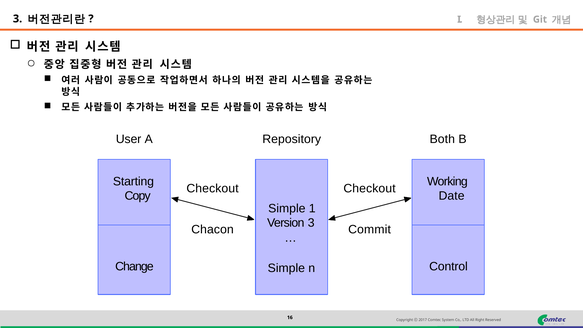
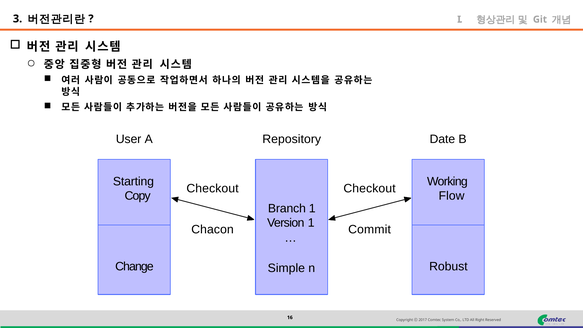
Both: Both -> Date
Date: Date -> Flow
Simple at (287, 208): Simple -> Branch
Version 3: 3 -> 1
Control: Control -> Robust
